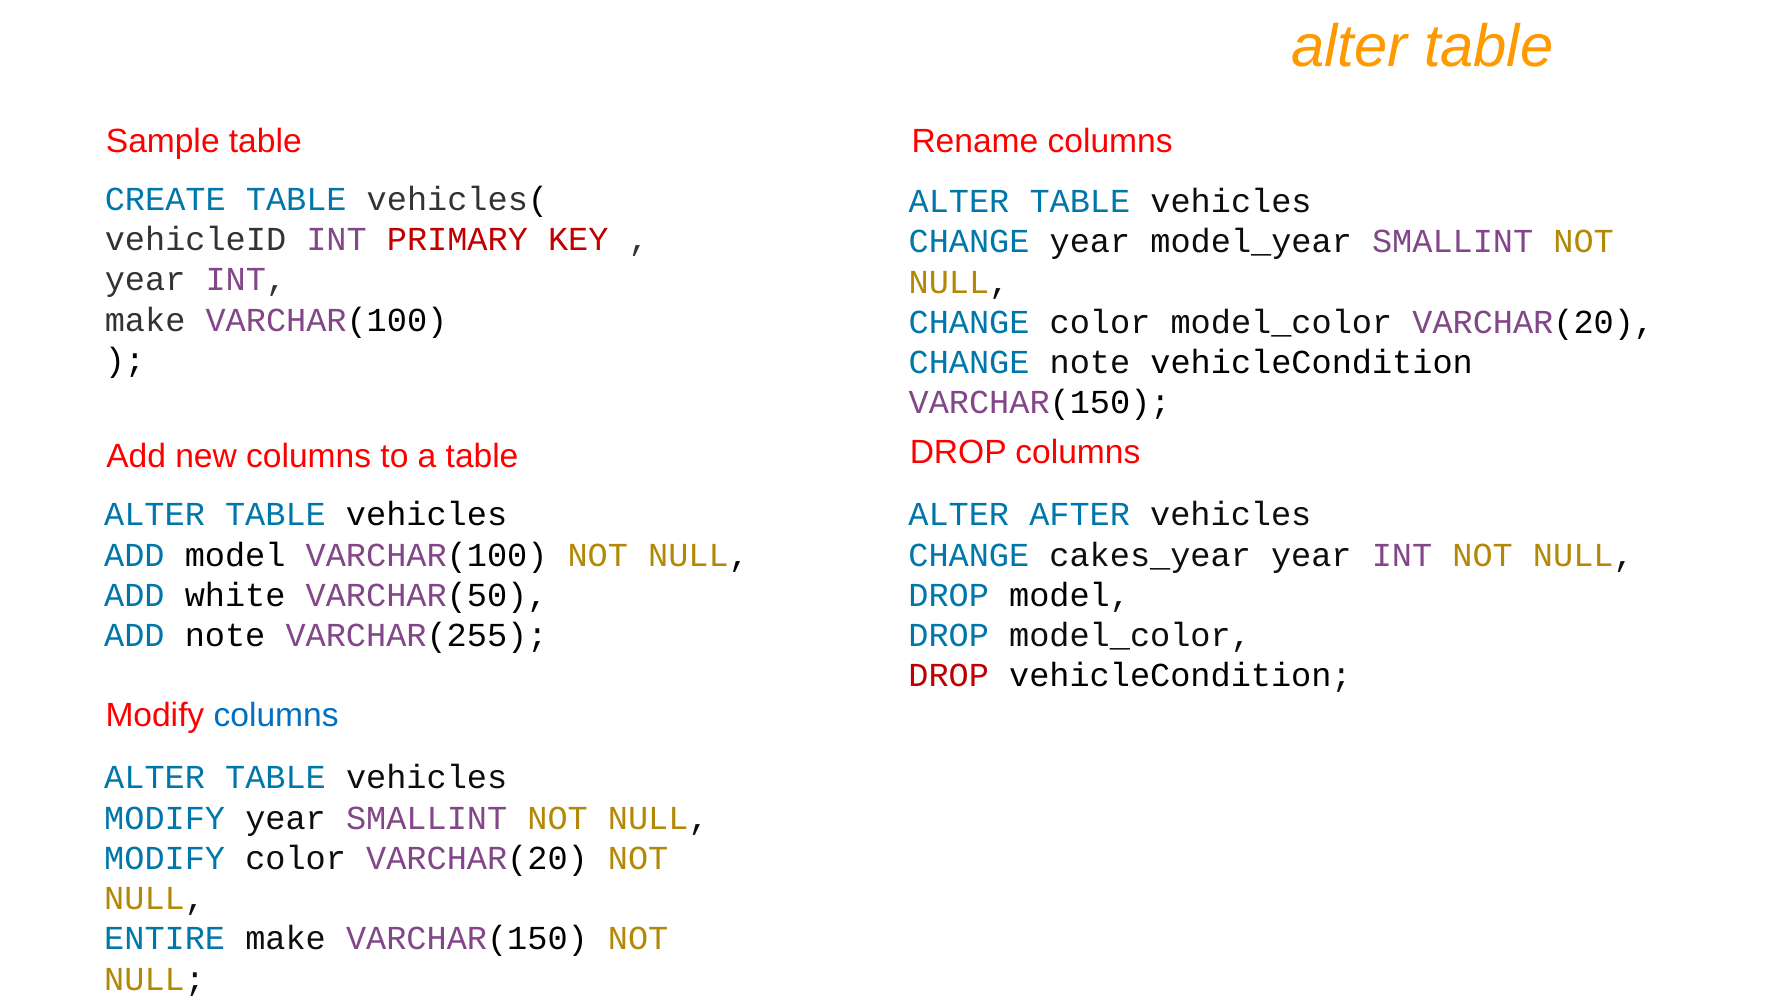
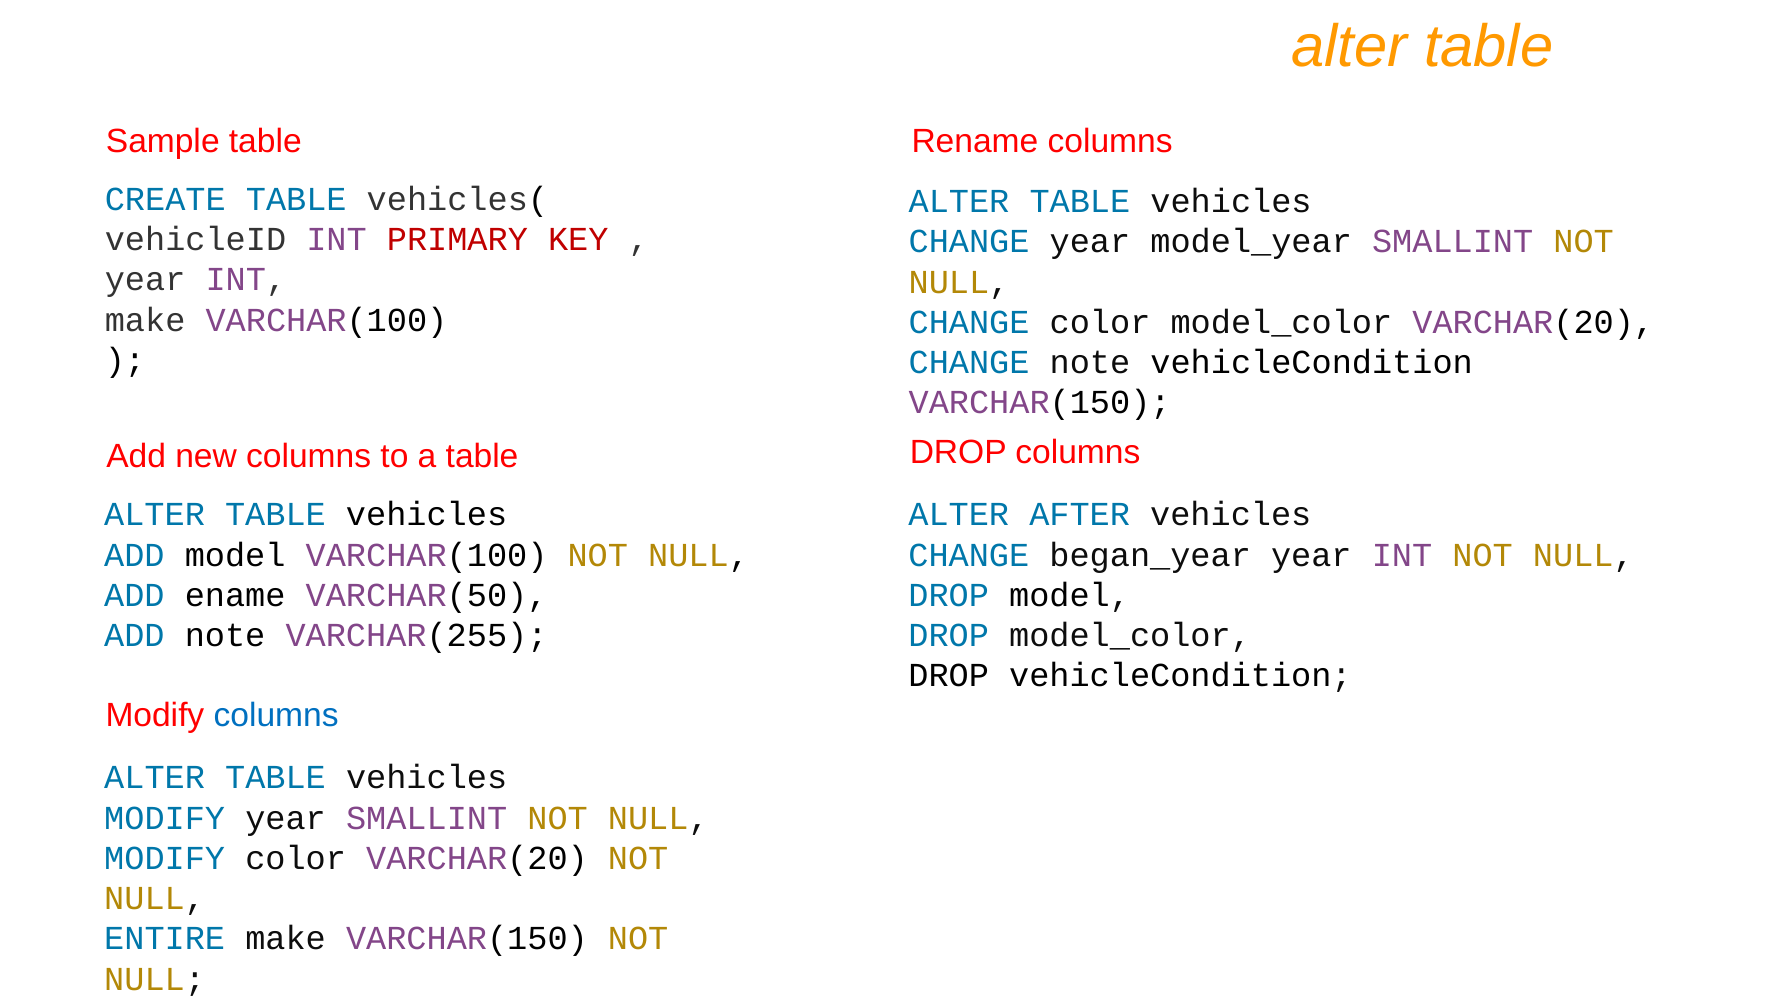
cakes_year: cakes_year -> began_year
white: white -> ename
DROP at (949, 676) colour: red -> black
